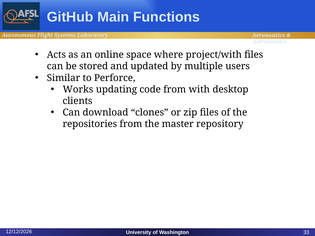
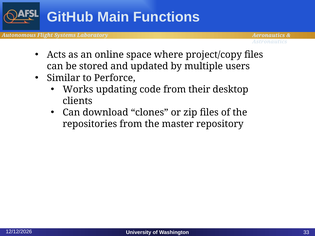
project/with: project/with -> project/copy
with: with -> their
